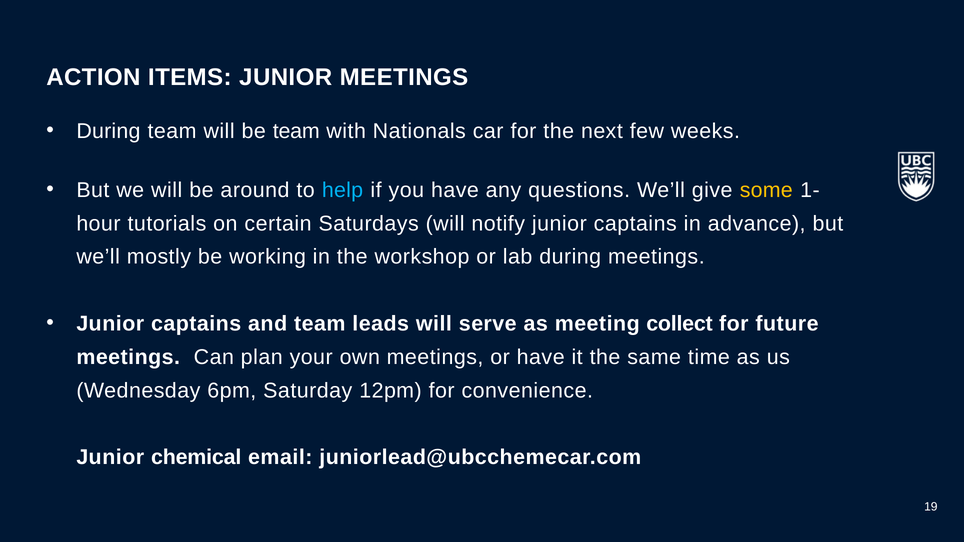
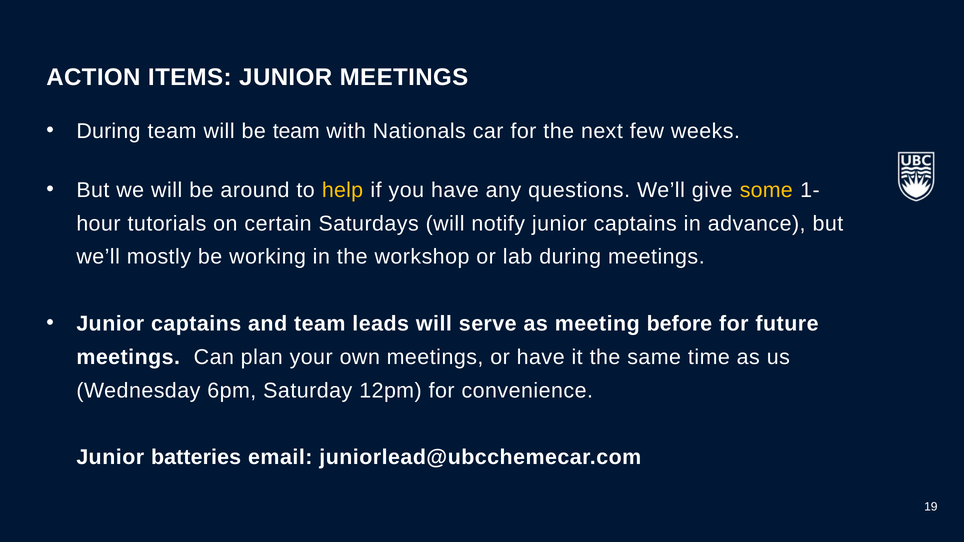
help colour: light blue -> yellow
collect: collect -> before
chemical: chemical -> batteries
